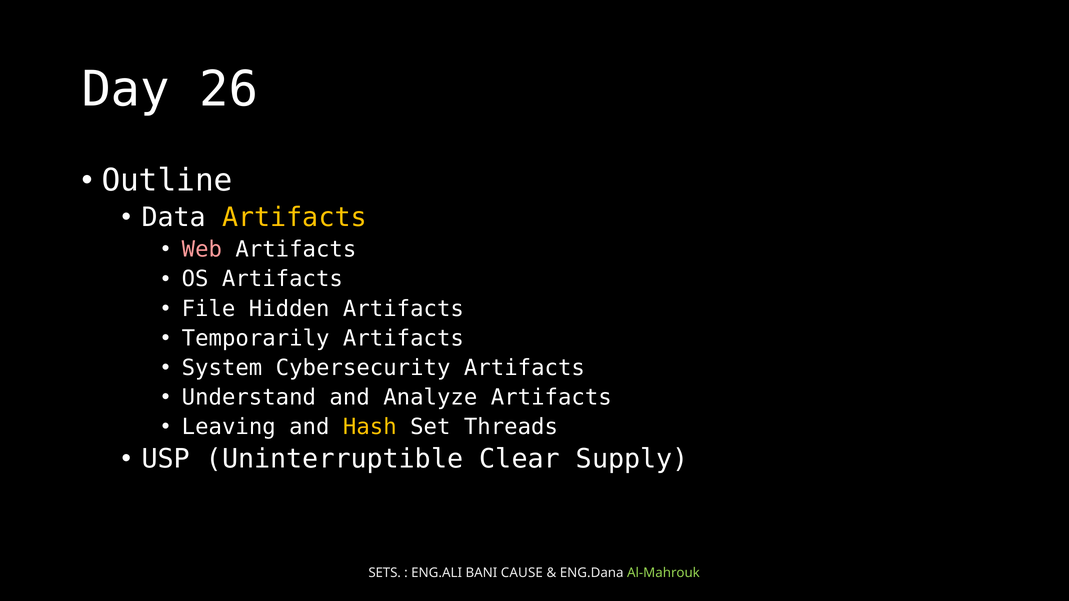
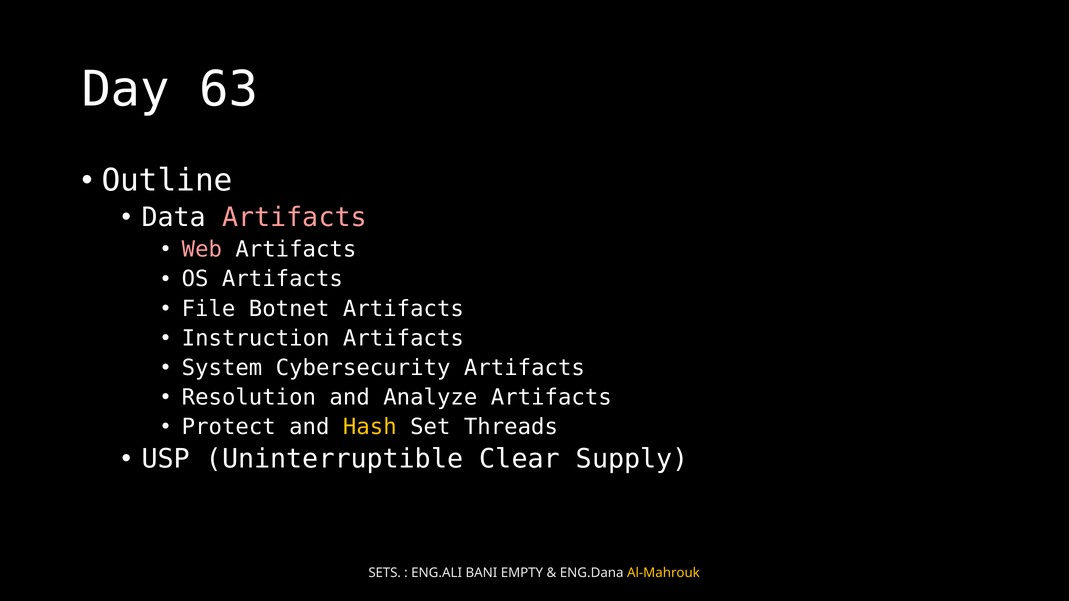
26: 26 -> 63
Artifacts at (294, 218) colour: yellow -> pink
Hidden: Hidden -> Botnet
Temporarily: Temporarily -> Instruction
Understand: Understand -> Resolution
Leaving: Leaving -> Protect
CAUSE: CAUSE -> EMPTY
Al-Mahrouk colour: light green -> yellow
